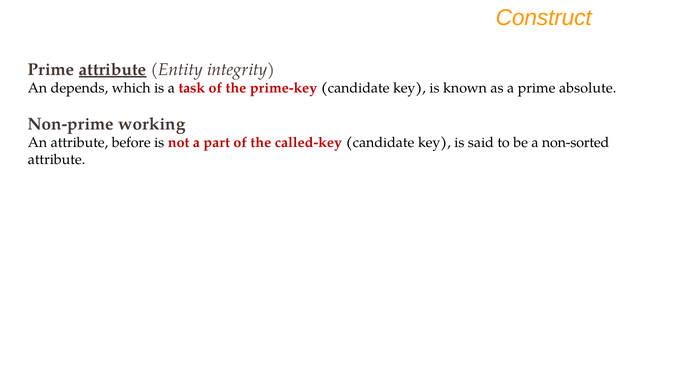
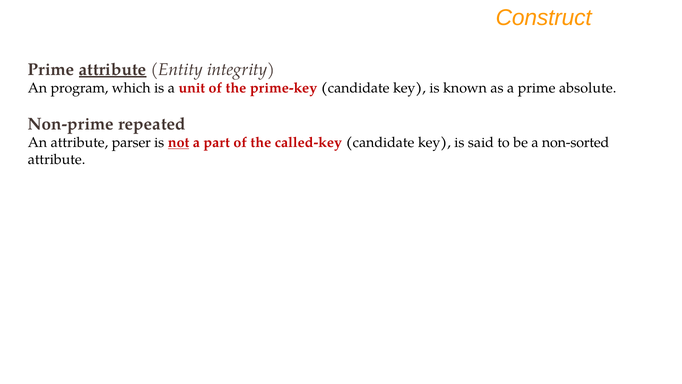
depends: depends -> program
task: task -> unit
working: working -> repeated
before: before -> parser
not underline: none -> present
